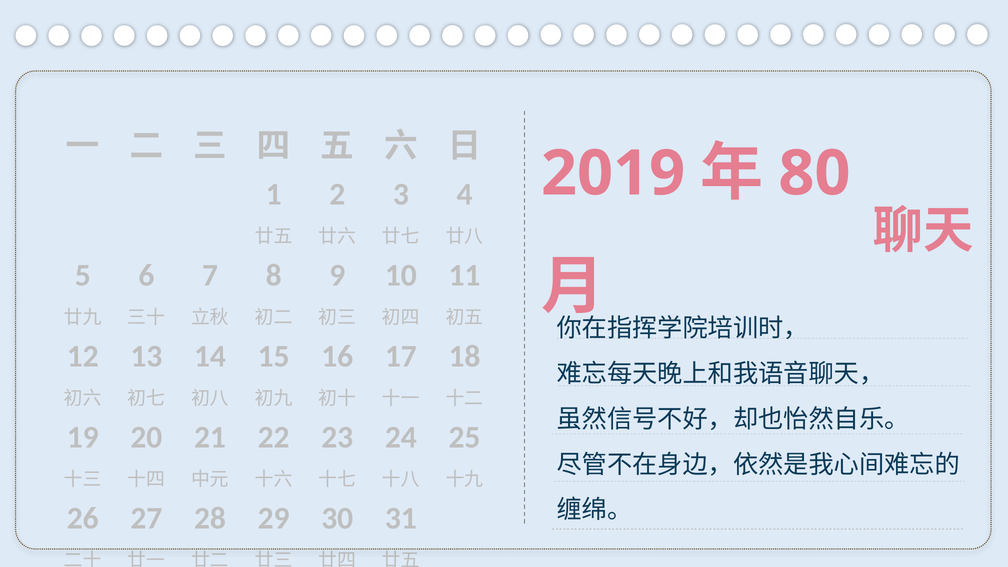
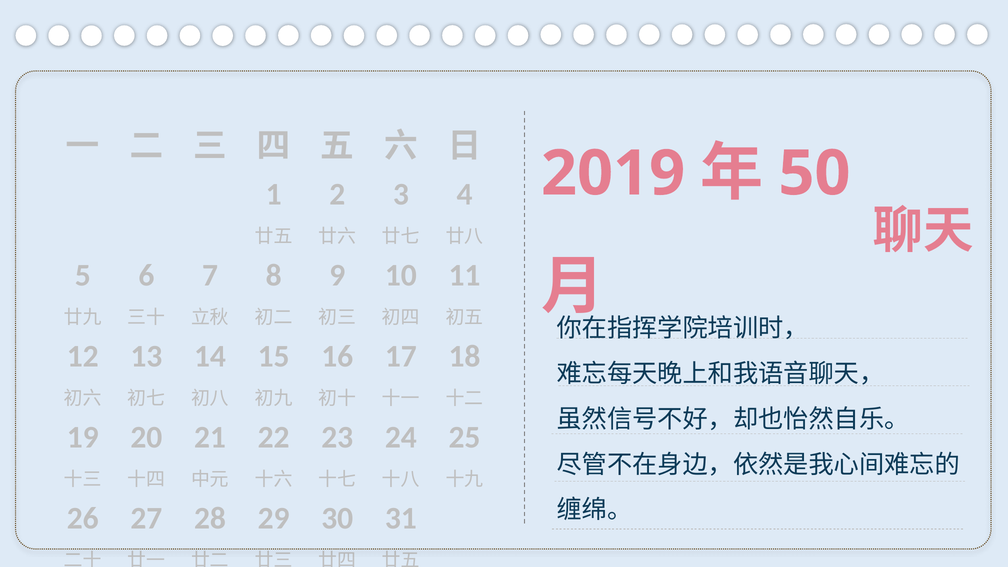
80: 80 -> 50
